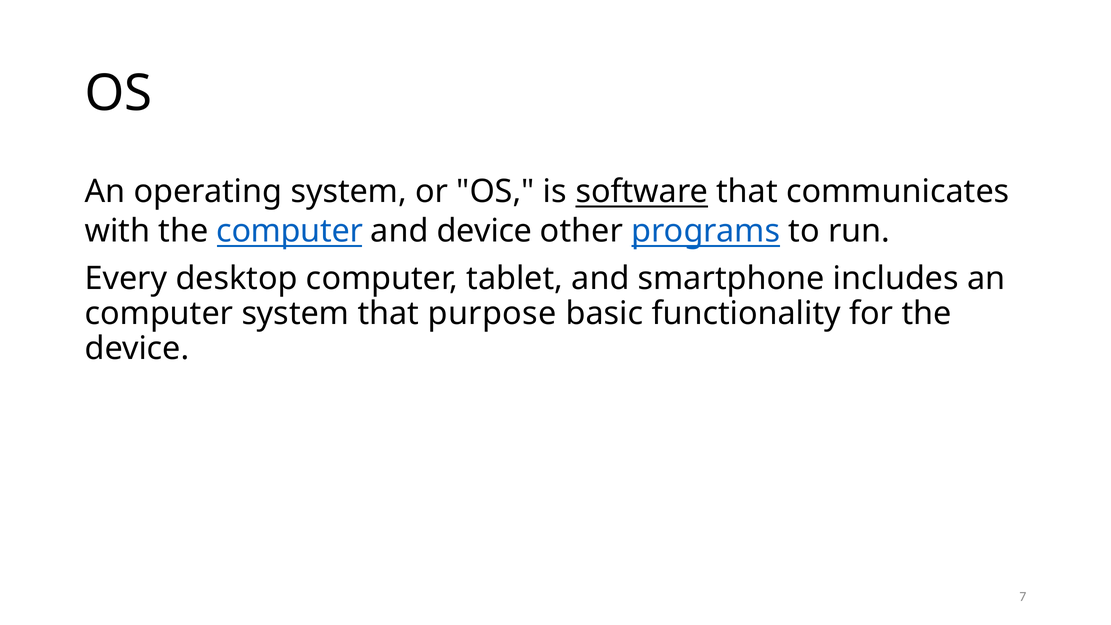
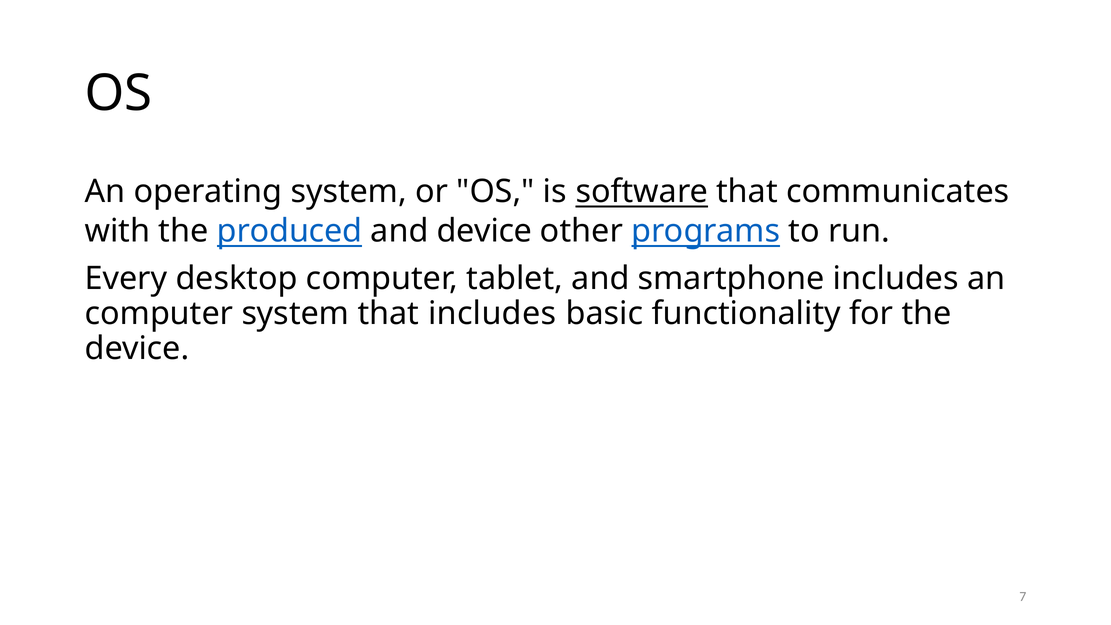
the computer: computer -> produced
that purpose: purpose -> includes
